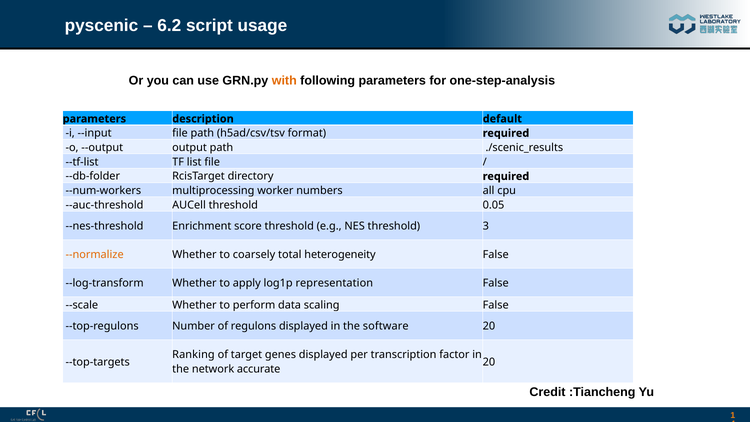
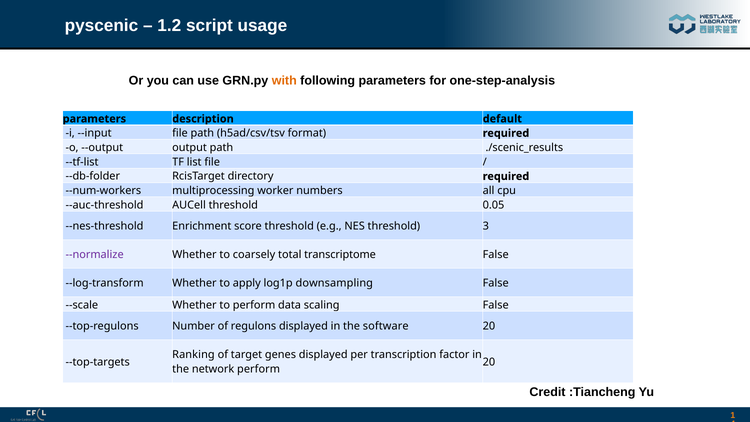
6.2: 6.2 -> 1.2
--normalize colour: orange -> purple
heterogeneity: heterogeneity -> transcriptome
representation: representation -> downsampling
network accurate: accurate -> perform
